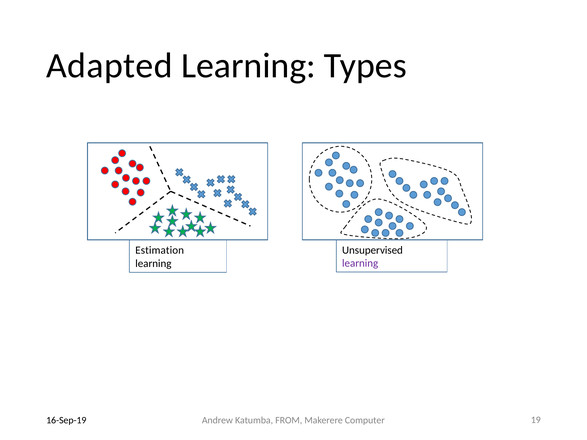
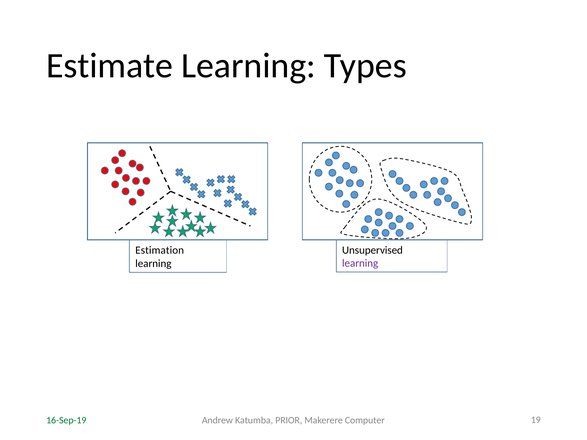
Adapted: Adapted -> Estimate
16-Sep-19 colour: black -> green
FROM: FROM -> PRIOR
